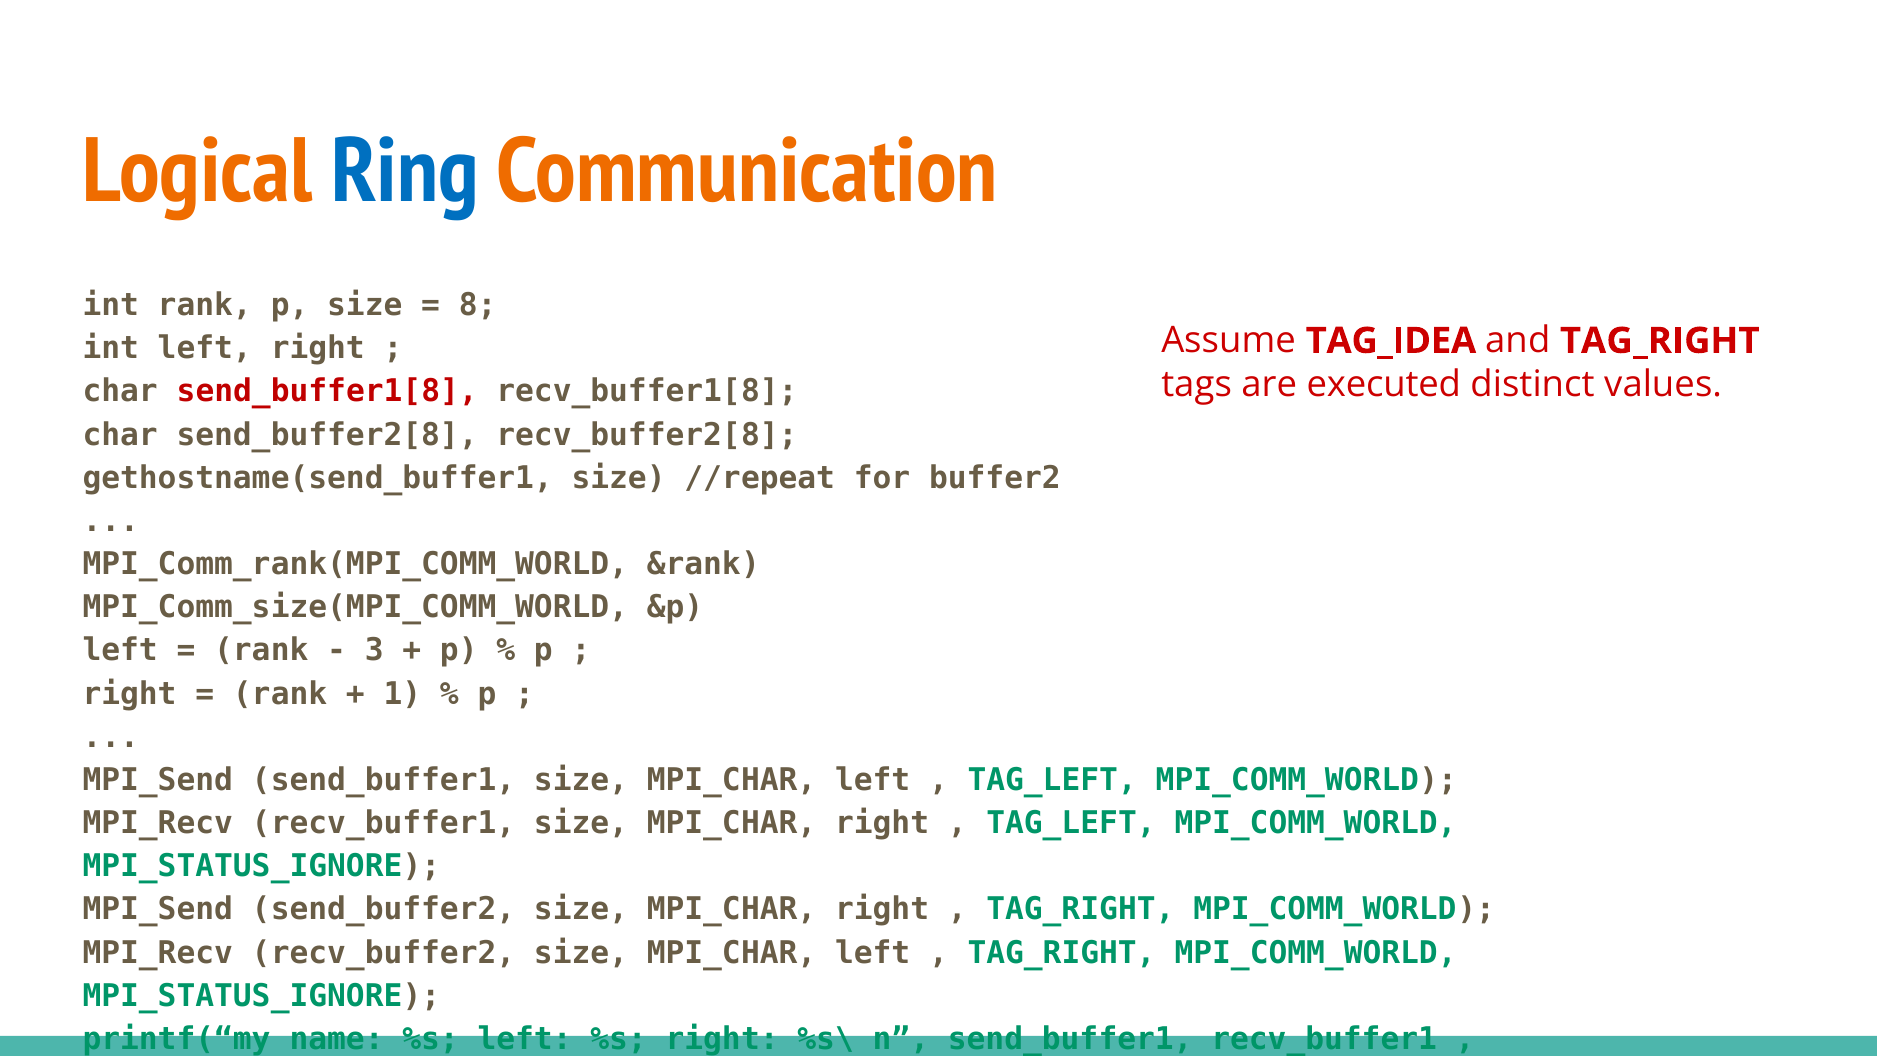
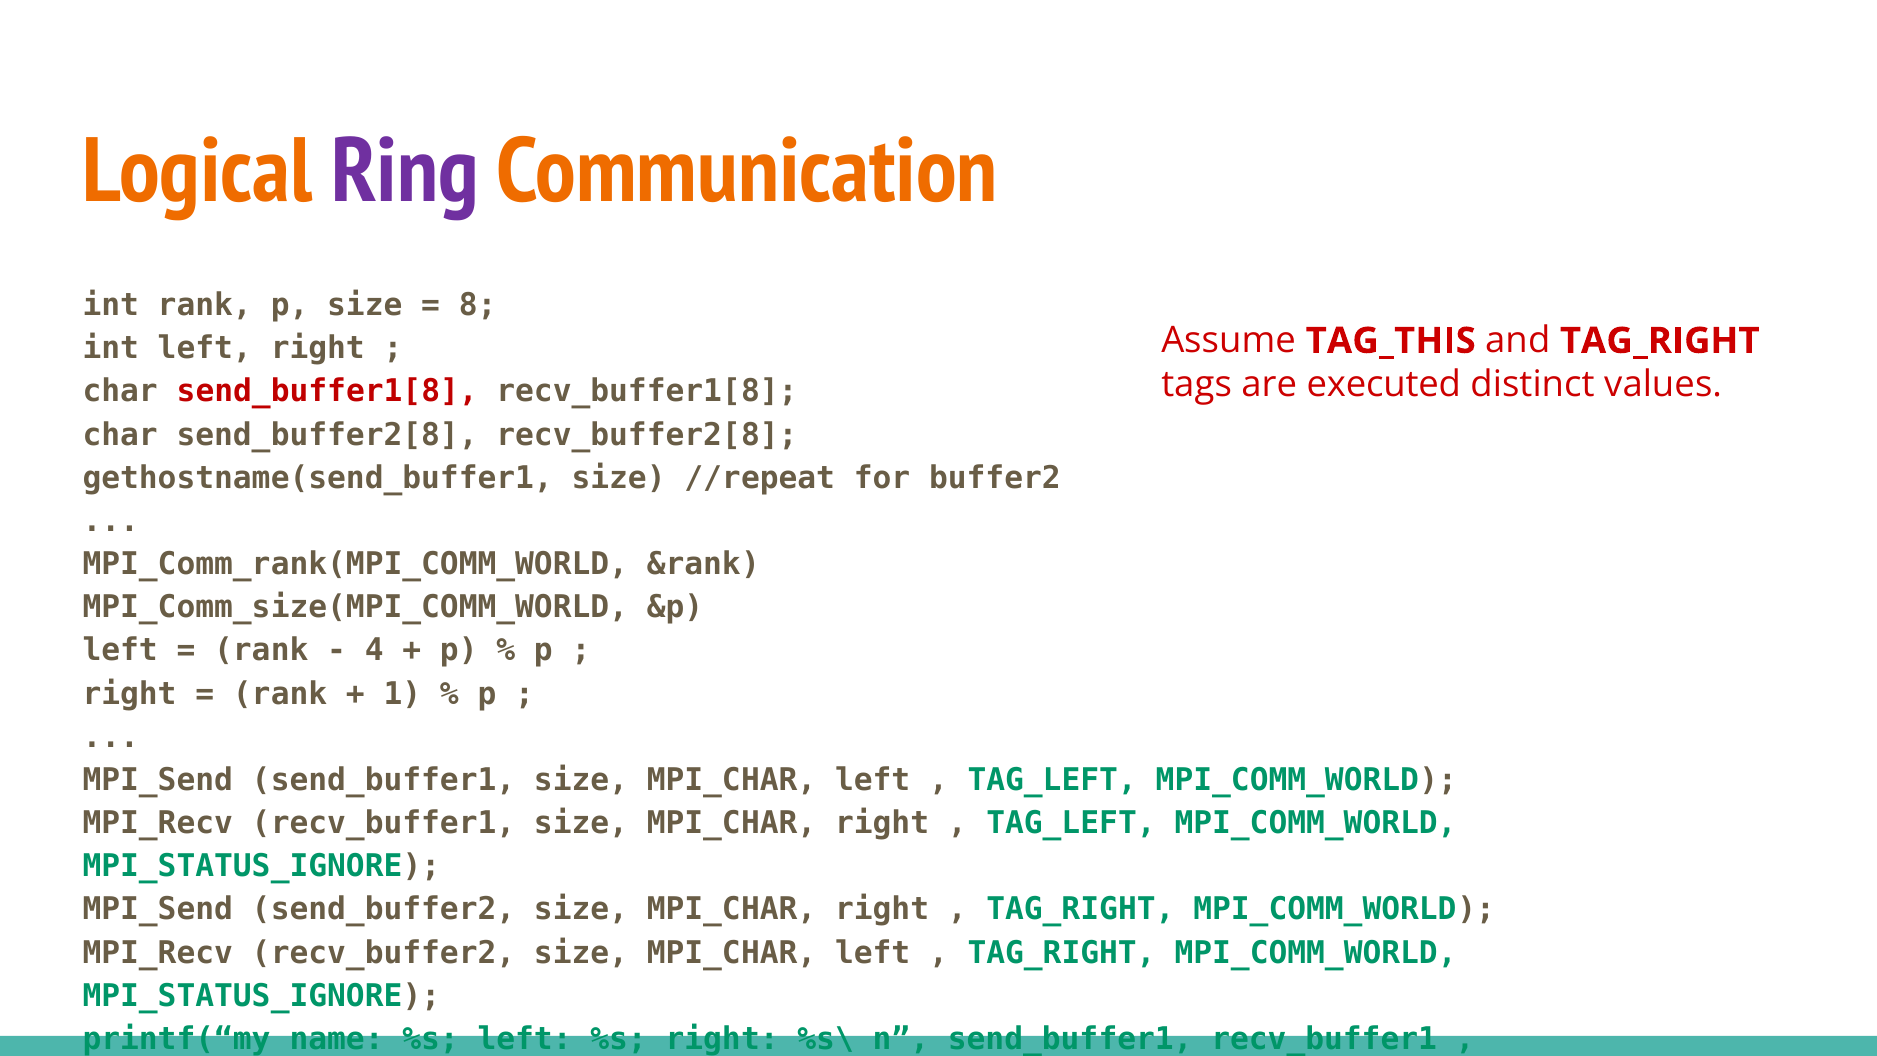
Ring colour: blue -> purple
TAG_IDEA: TAG_IDEA -> TAG_THIS
3: 3 -> 4
